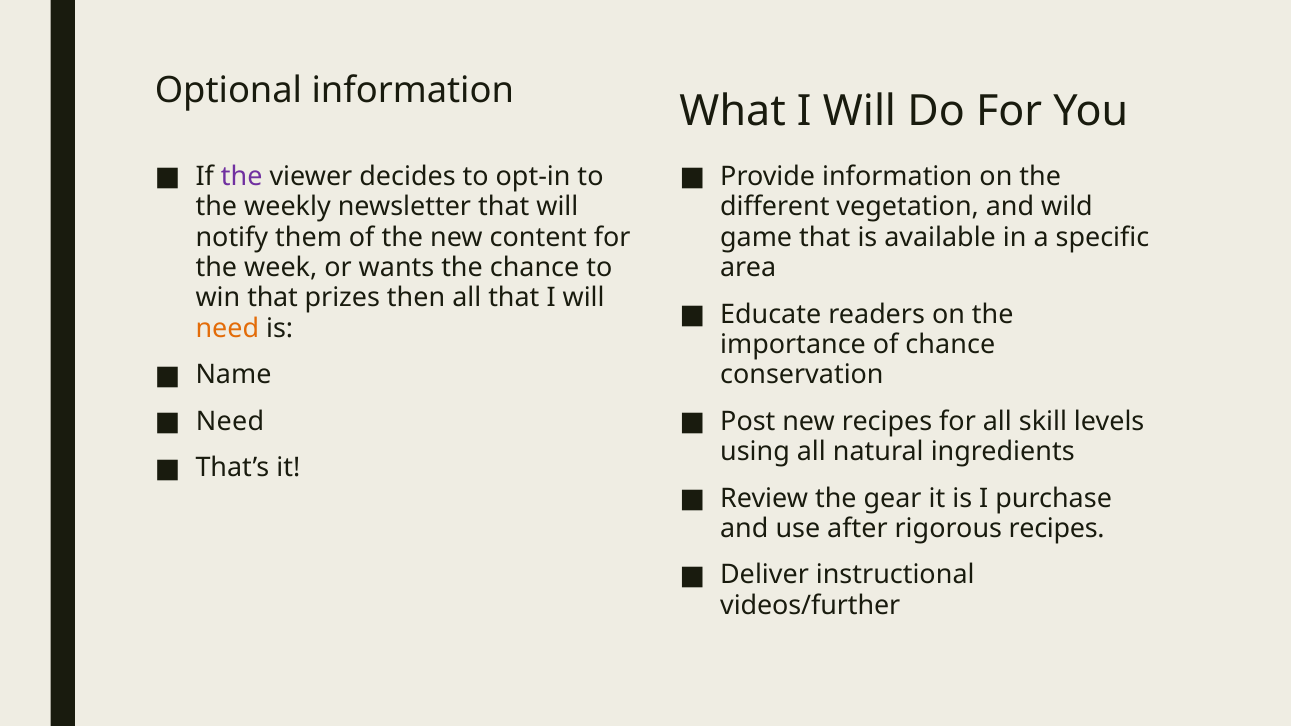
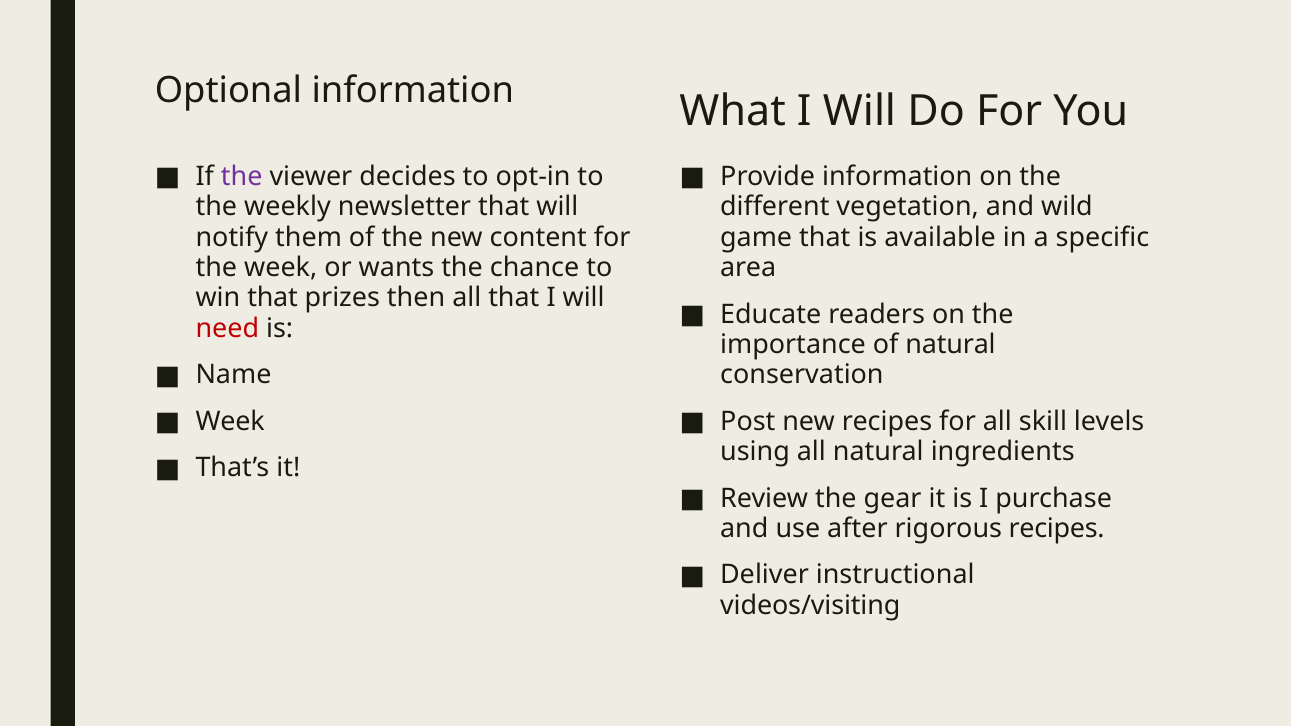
need at (227, 328) colour: orange -> red
of chance: chance -> natural
Need at (230, 421): Need -> Week
videos/further: videos/further -> videos/visiting
